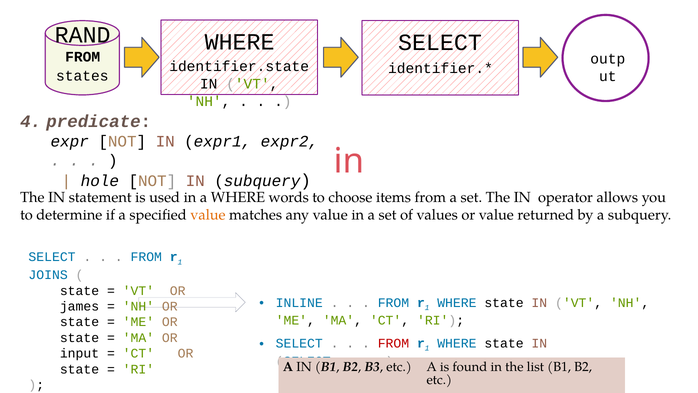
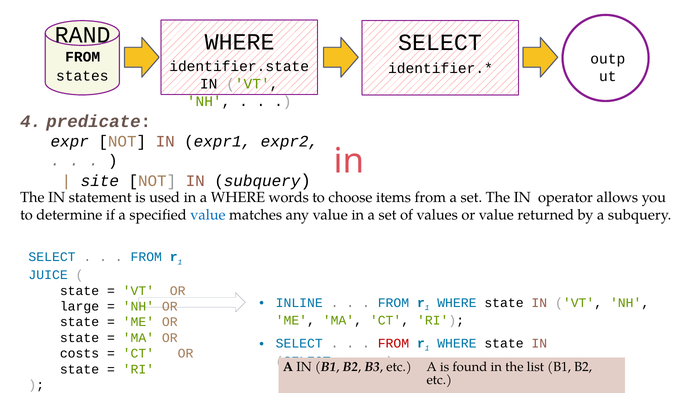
hole: hole -> site
value at (208, 215) colour: orange -> blue
JOINS: JOINS -> JUICE
james: james -> large
input: input -> costs
